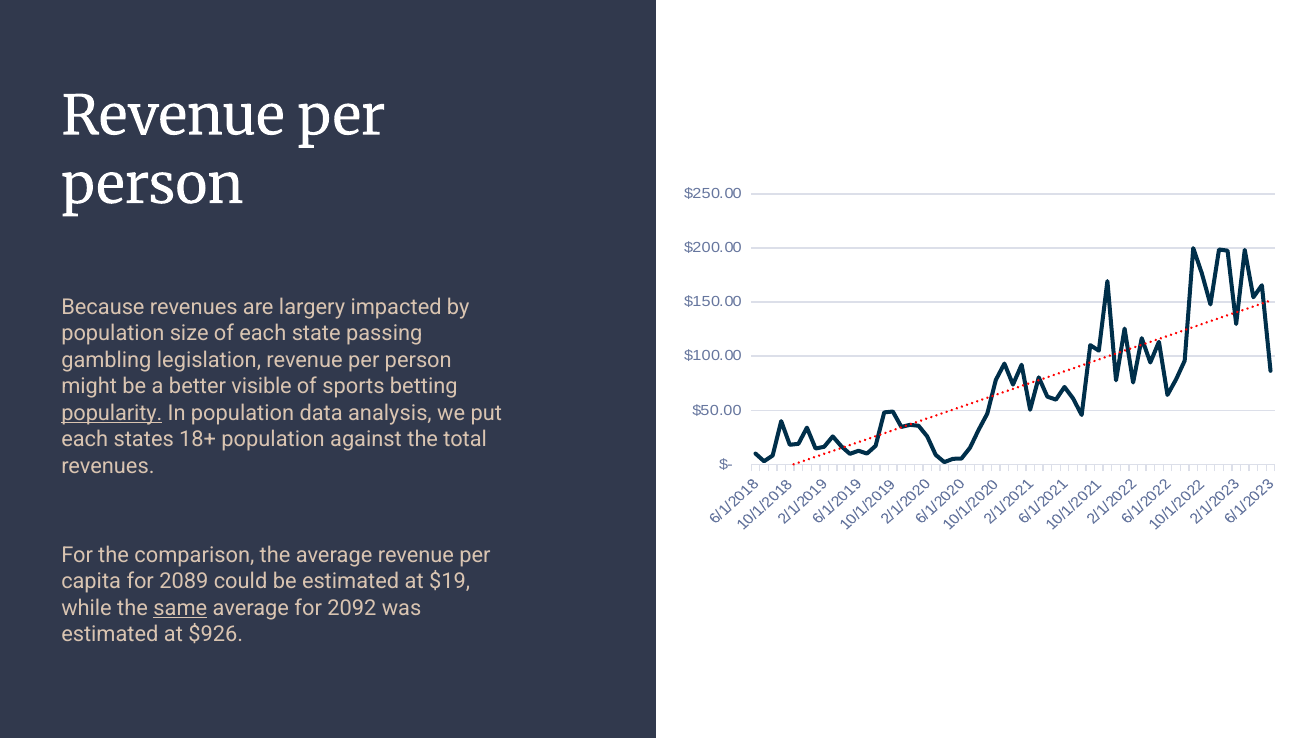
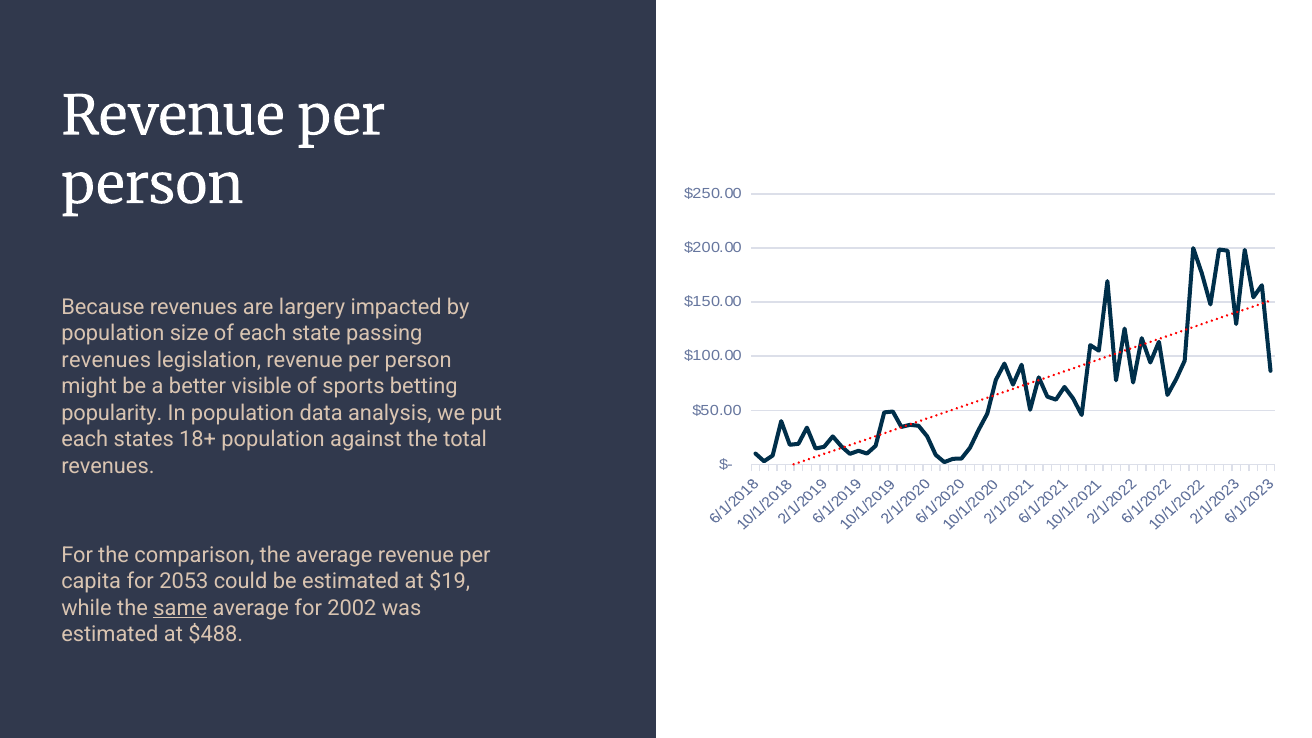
gambling at (106, 360): gambling -> revenues
popularity underline: present -> none
2089: 2089 -> 2053
2092: 2092 -> 2002
$926: $926 -> $488
